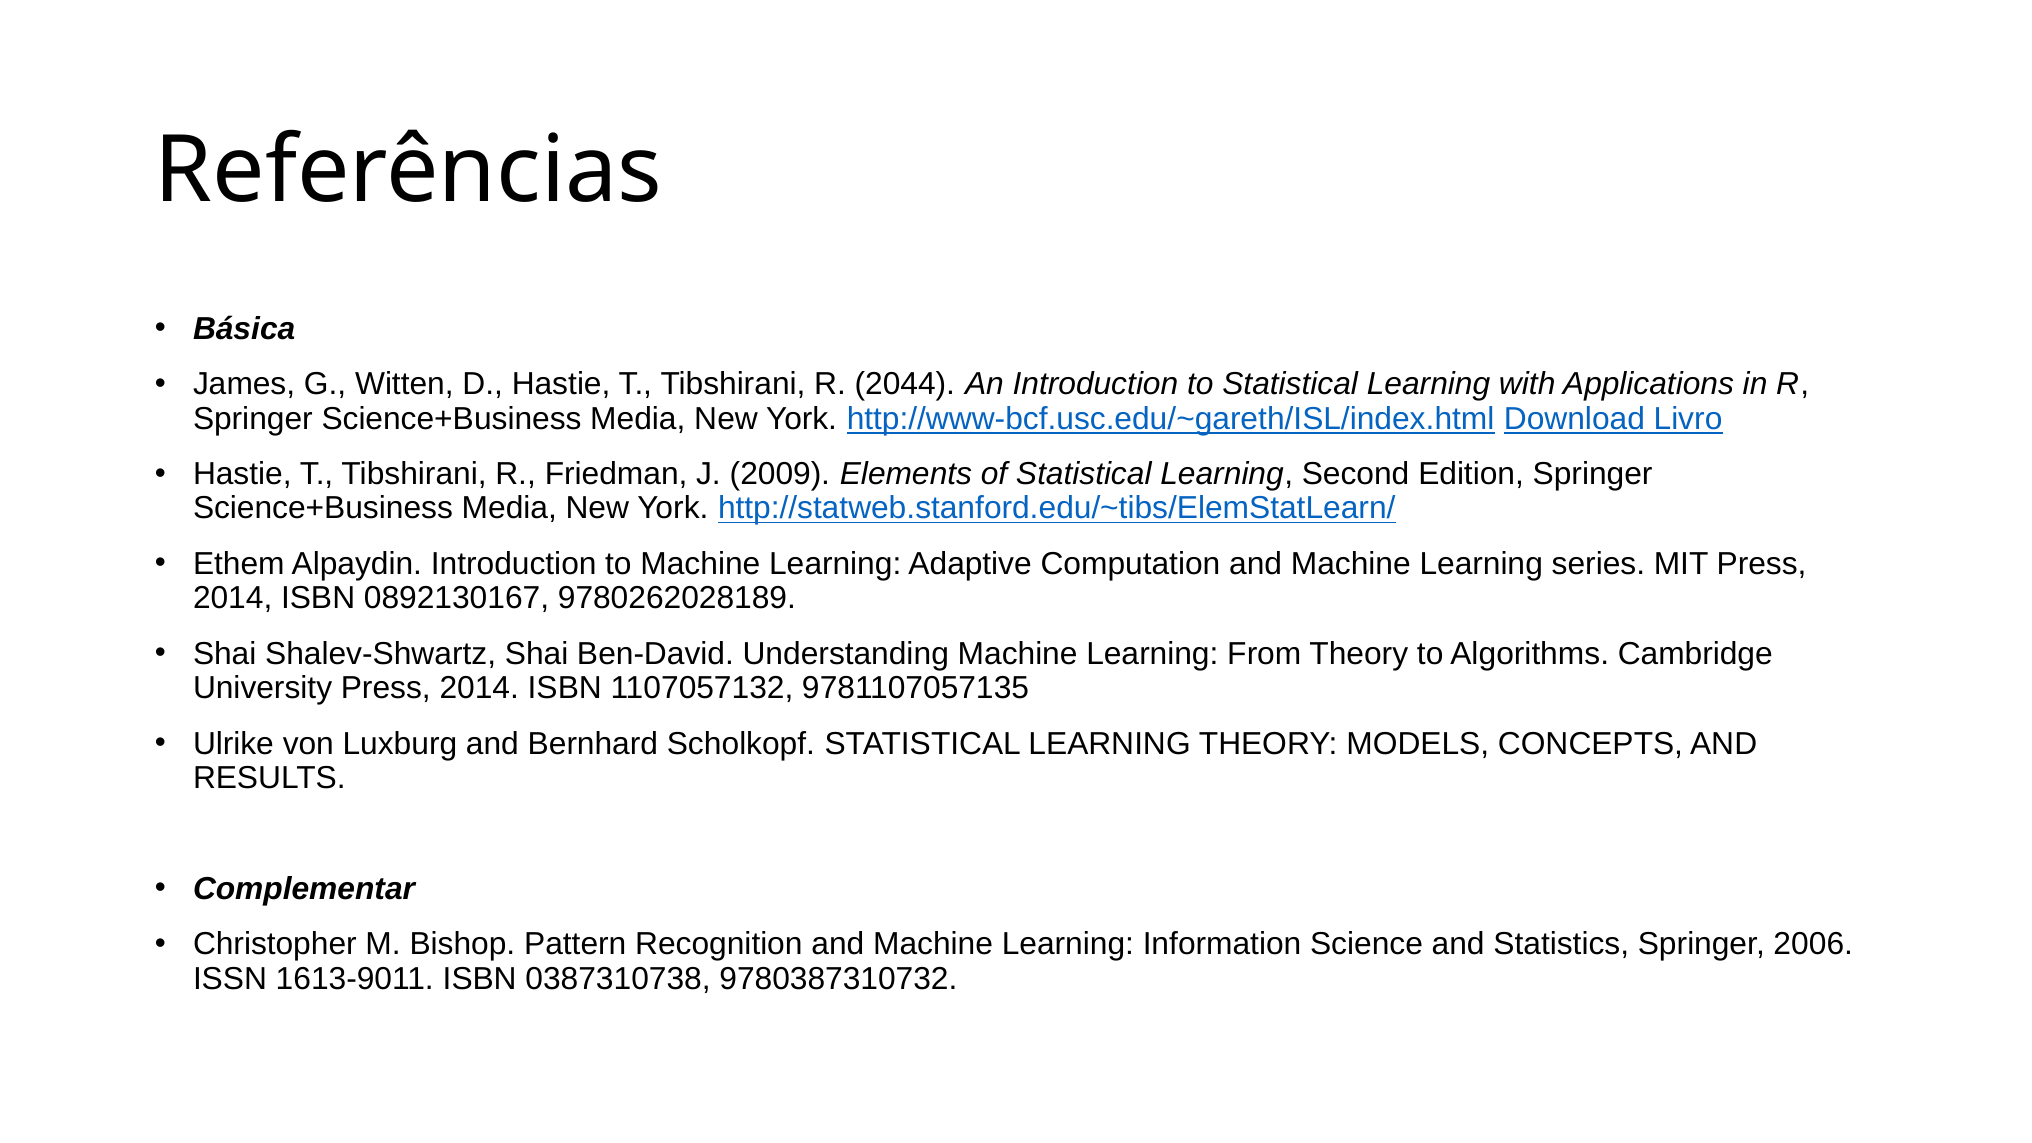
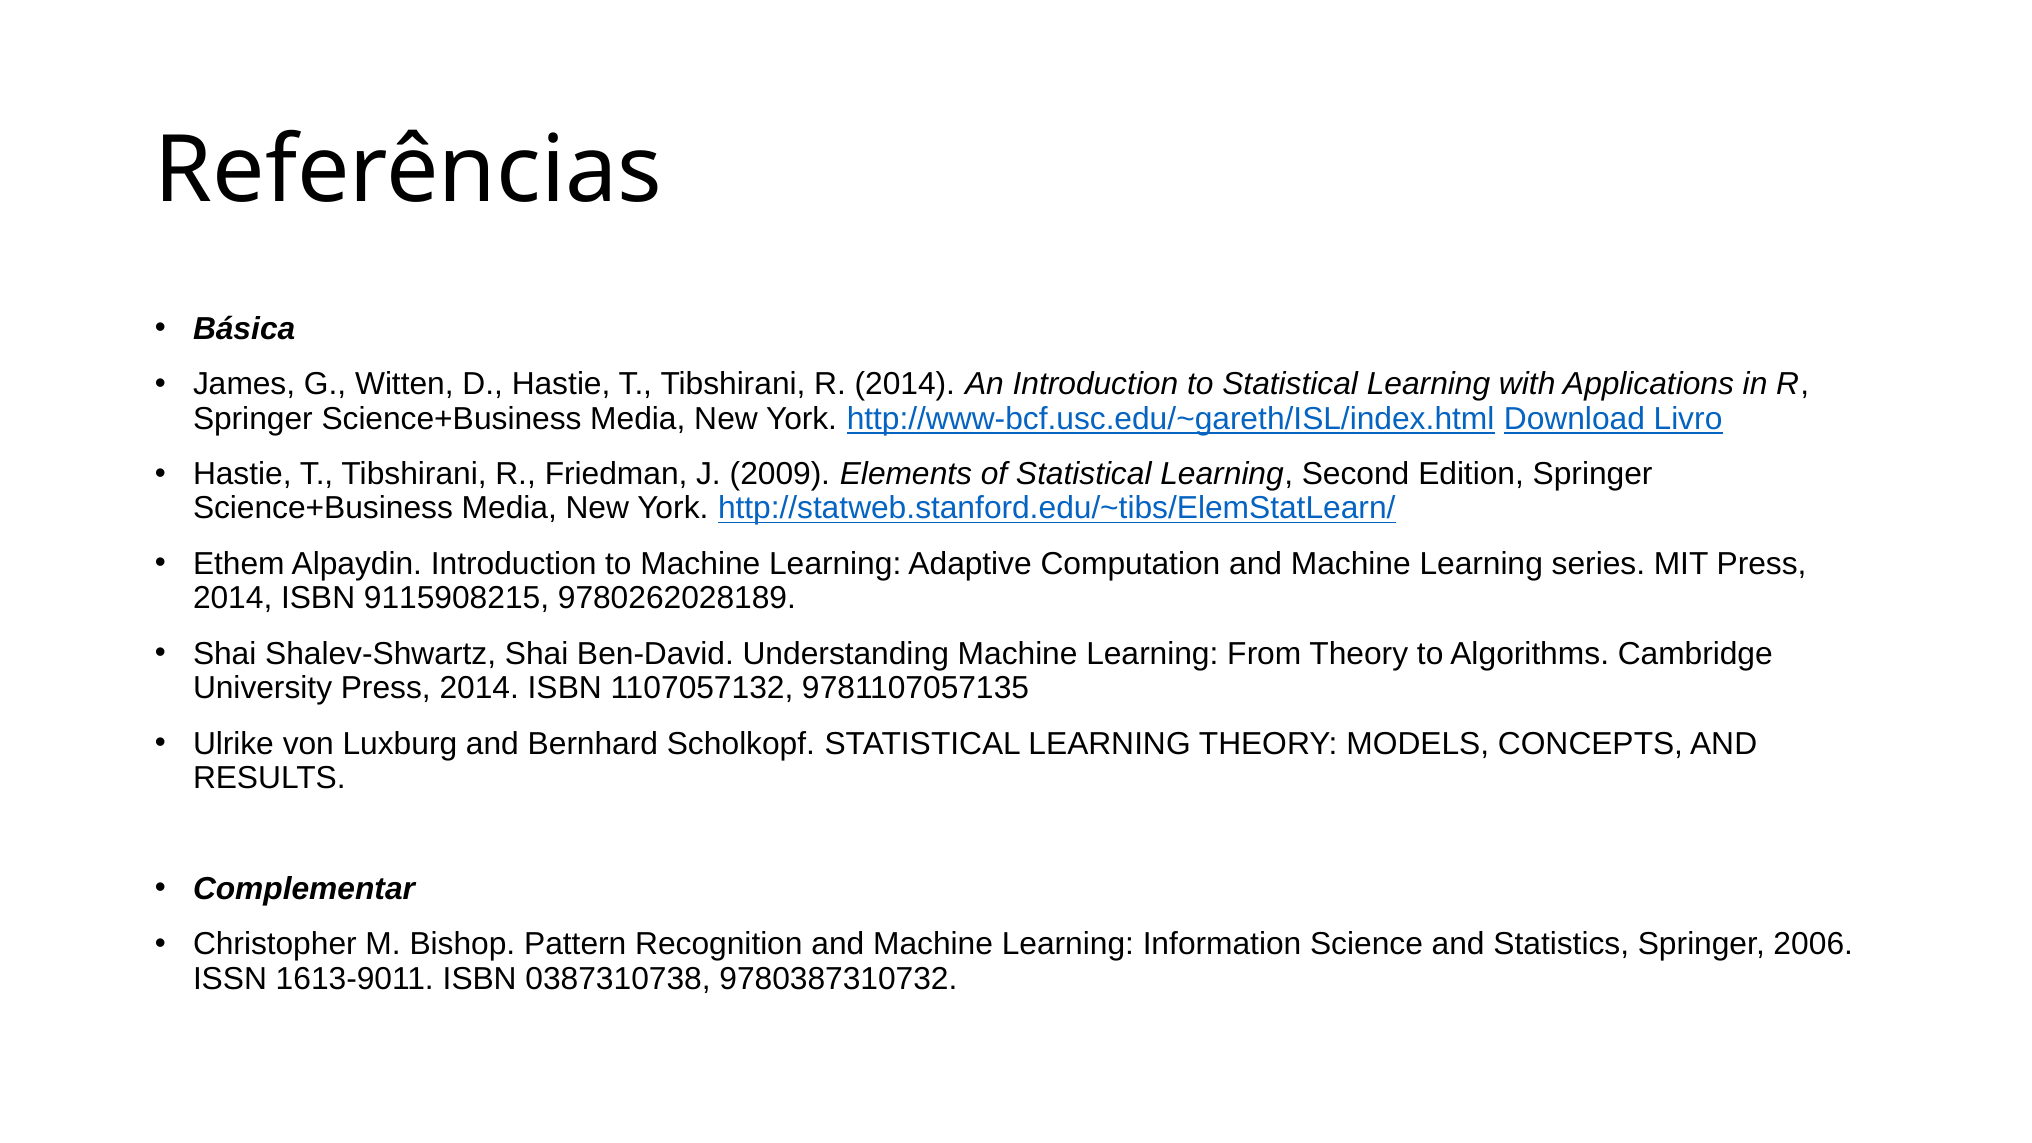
R 2044: 2044 -> 2014
0892130167: 0892130167 -> 9115908215
